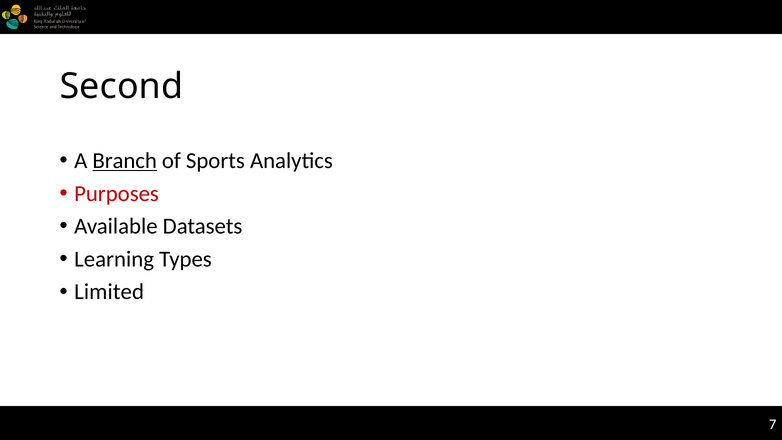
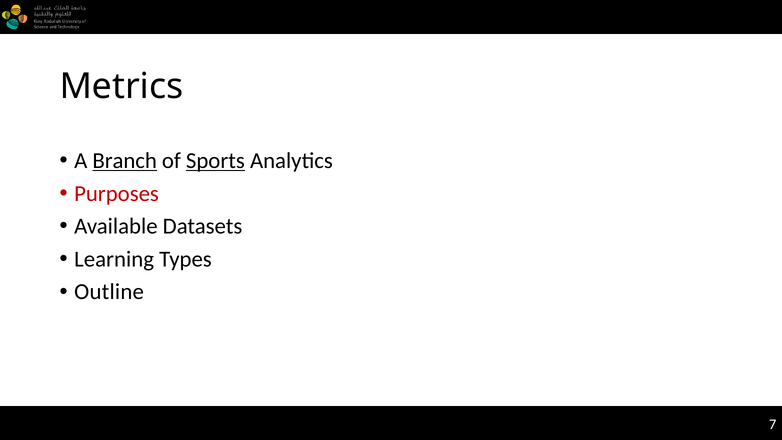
Second: Second -> Metrics
Sports underline: none -> present
Limited: Limited -> Outline
